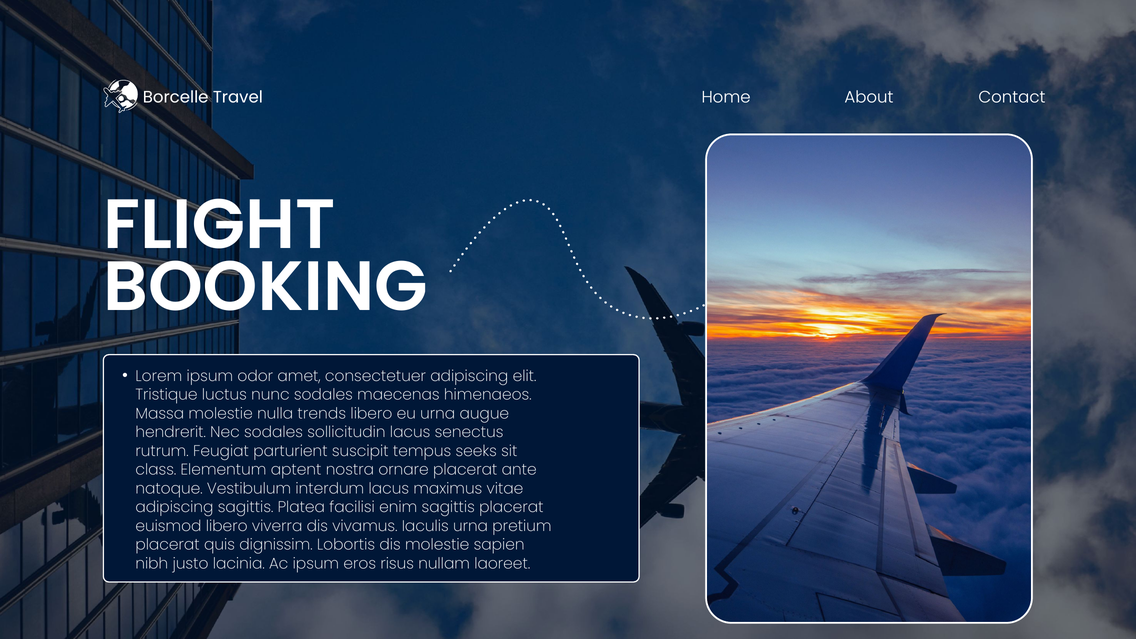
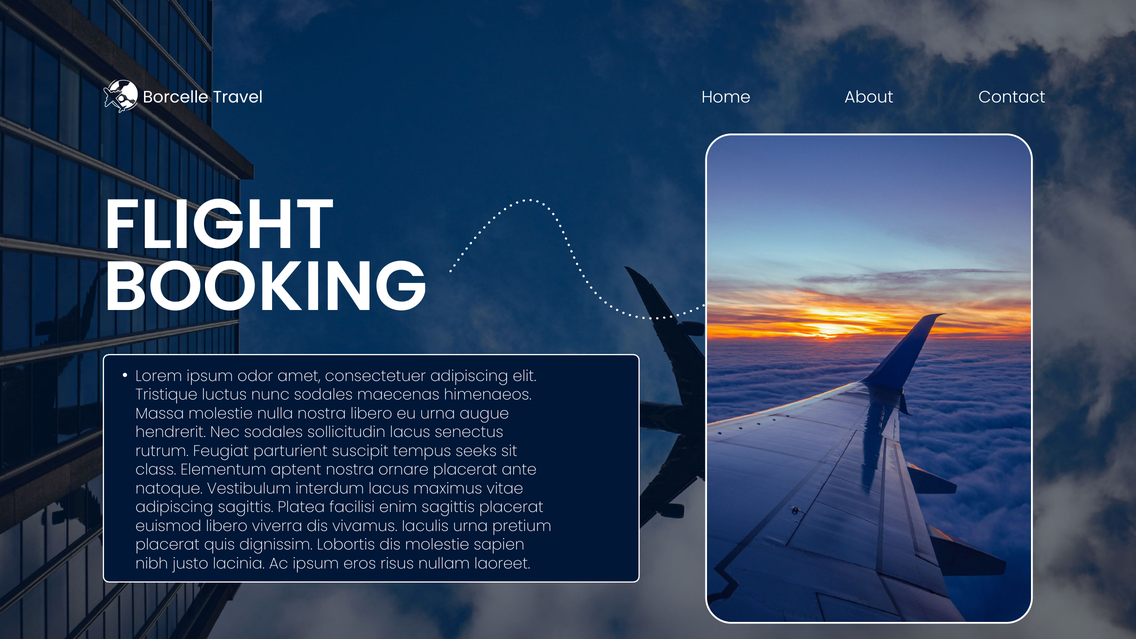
nulla trends: trends -> nostra
